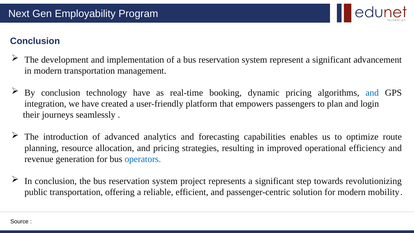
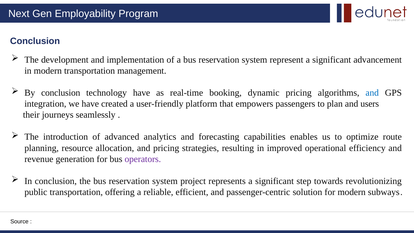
login: login -> users
operators colour: blue -> purple
mobility: mobility -> subways
